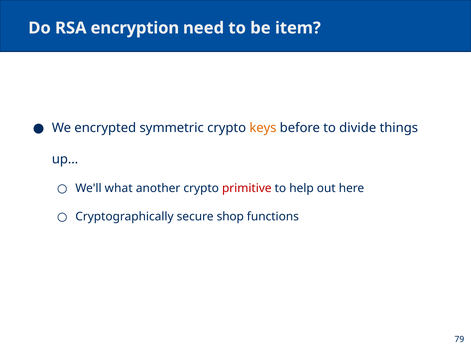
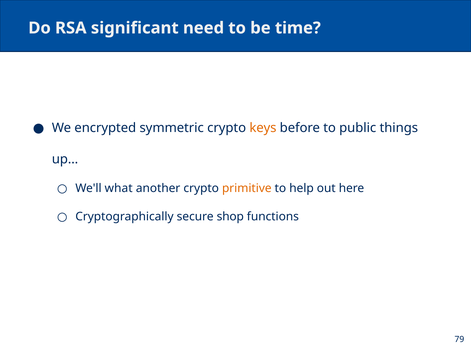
encryption: encryption -> significant
item: item -> time
divide: divide -> public
primitive colour: red -> orange
